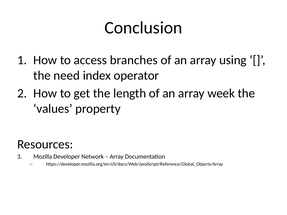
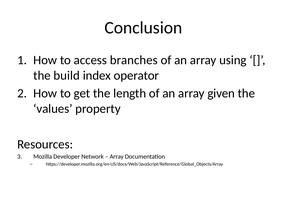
need: need -> build
week: week -> given
